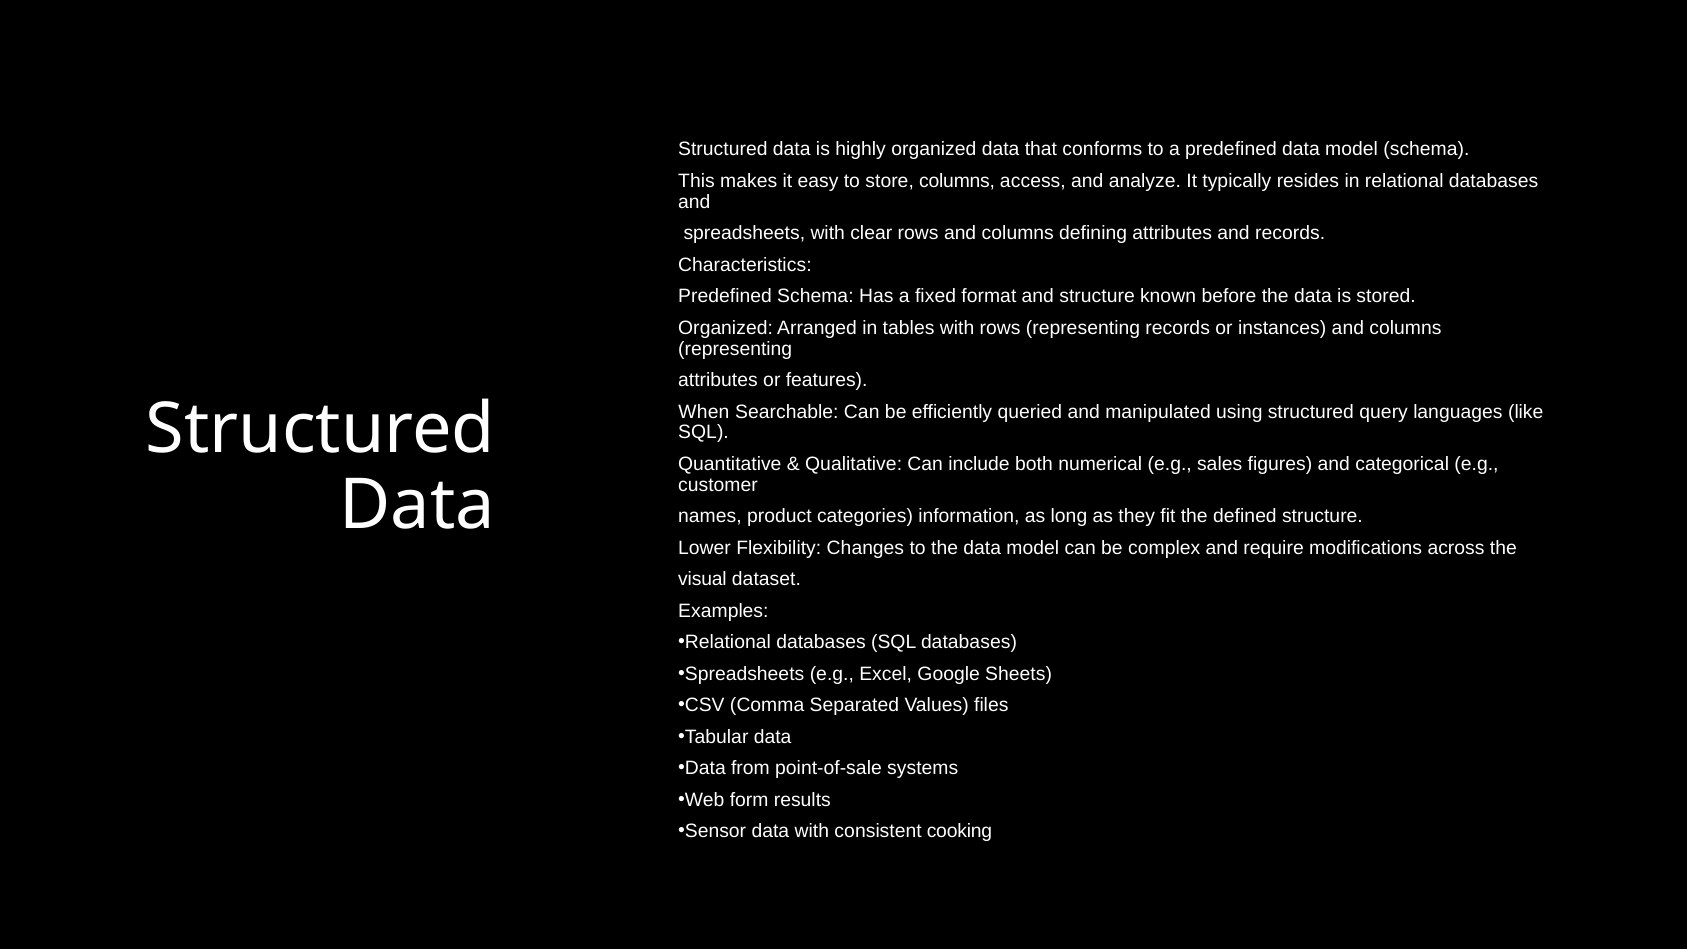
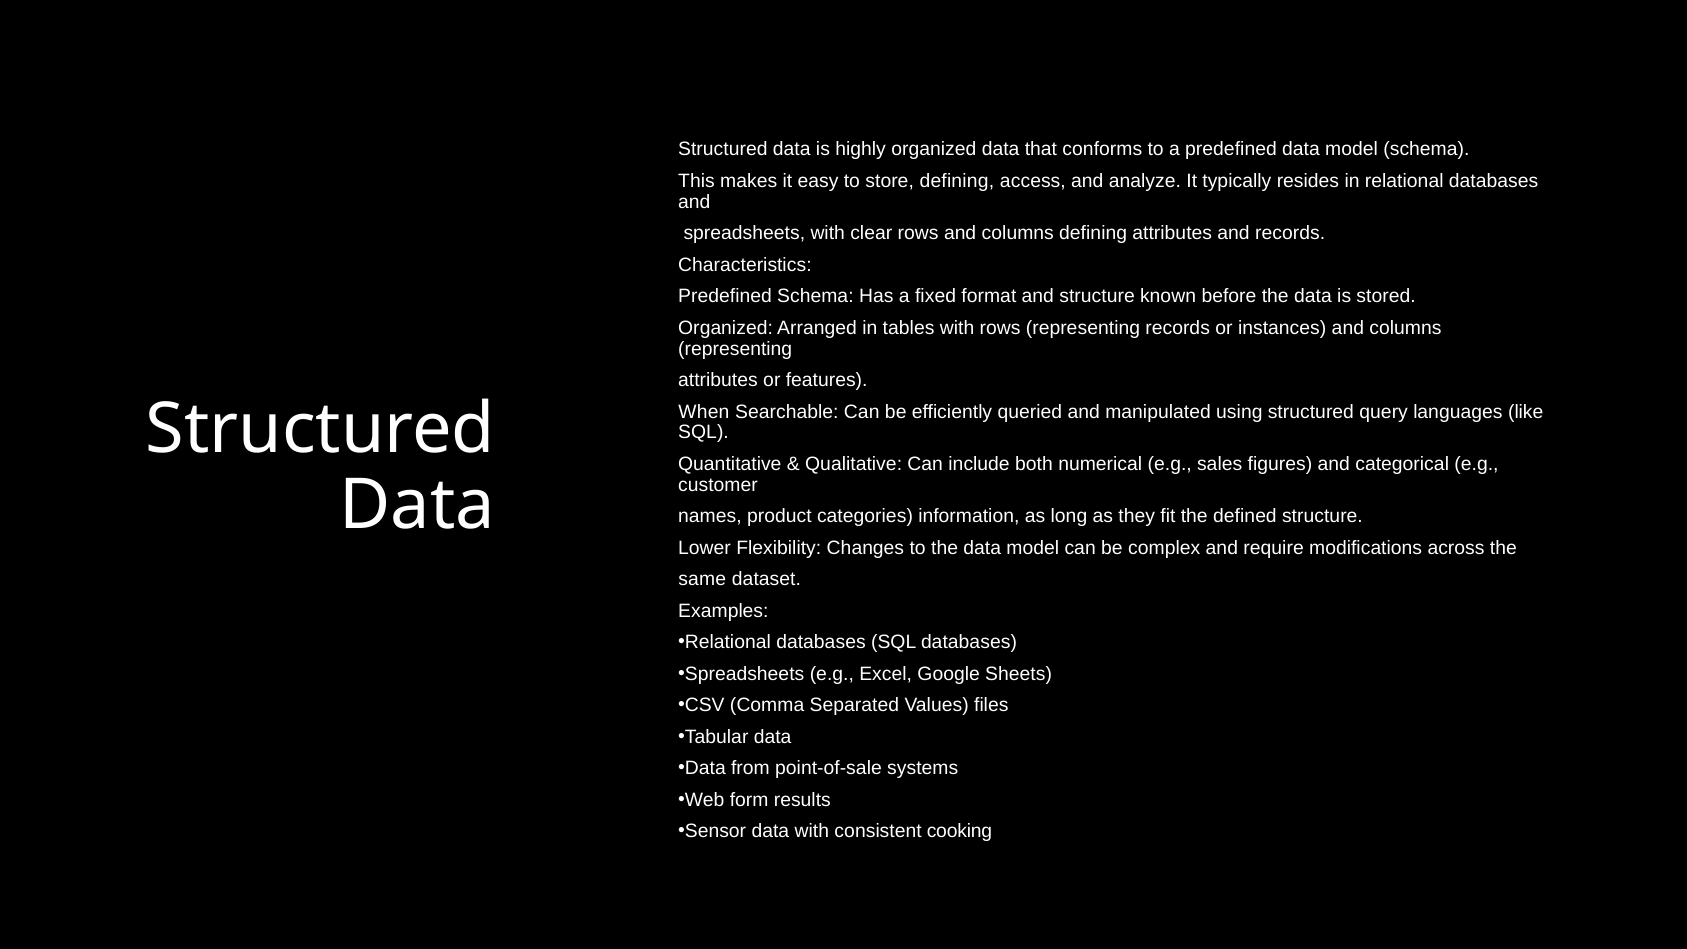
store columns: columns -> defining
visual: visual -> same
